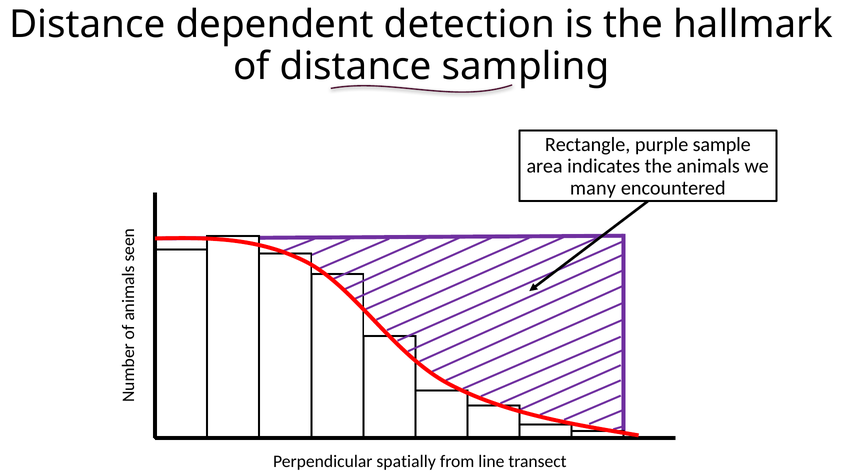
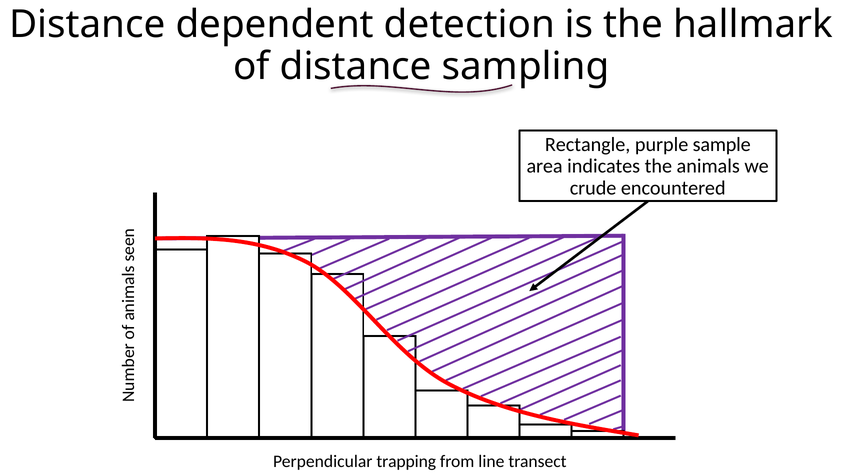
many: many -> crude
spatially: spatially -> trapping
